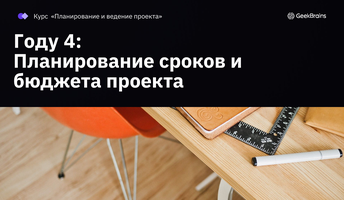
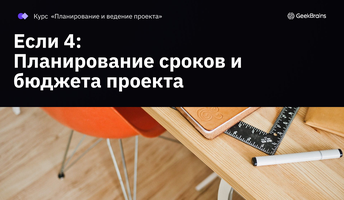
Году: Году -> Если
